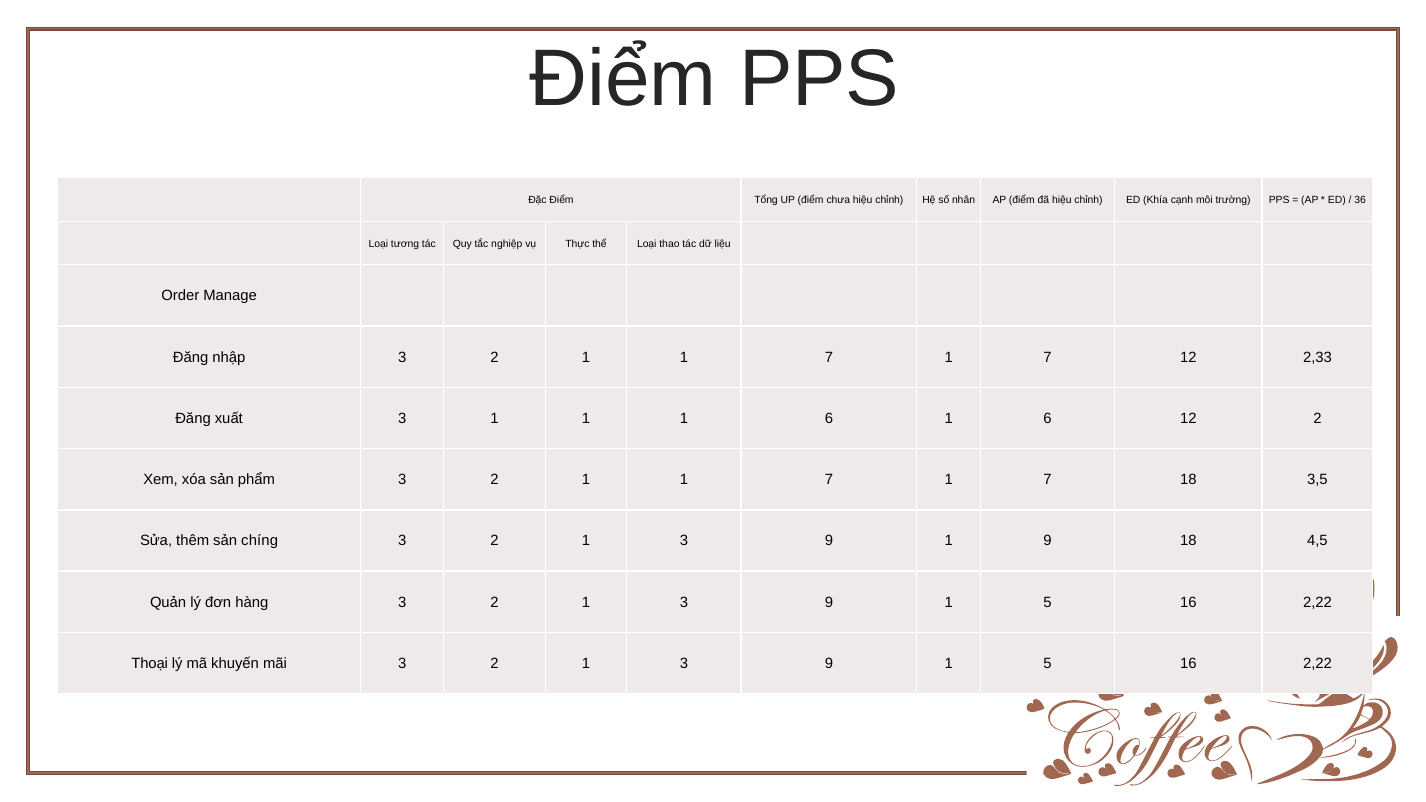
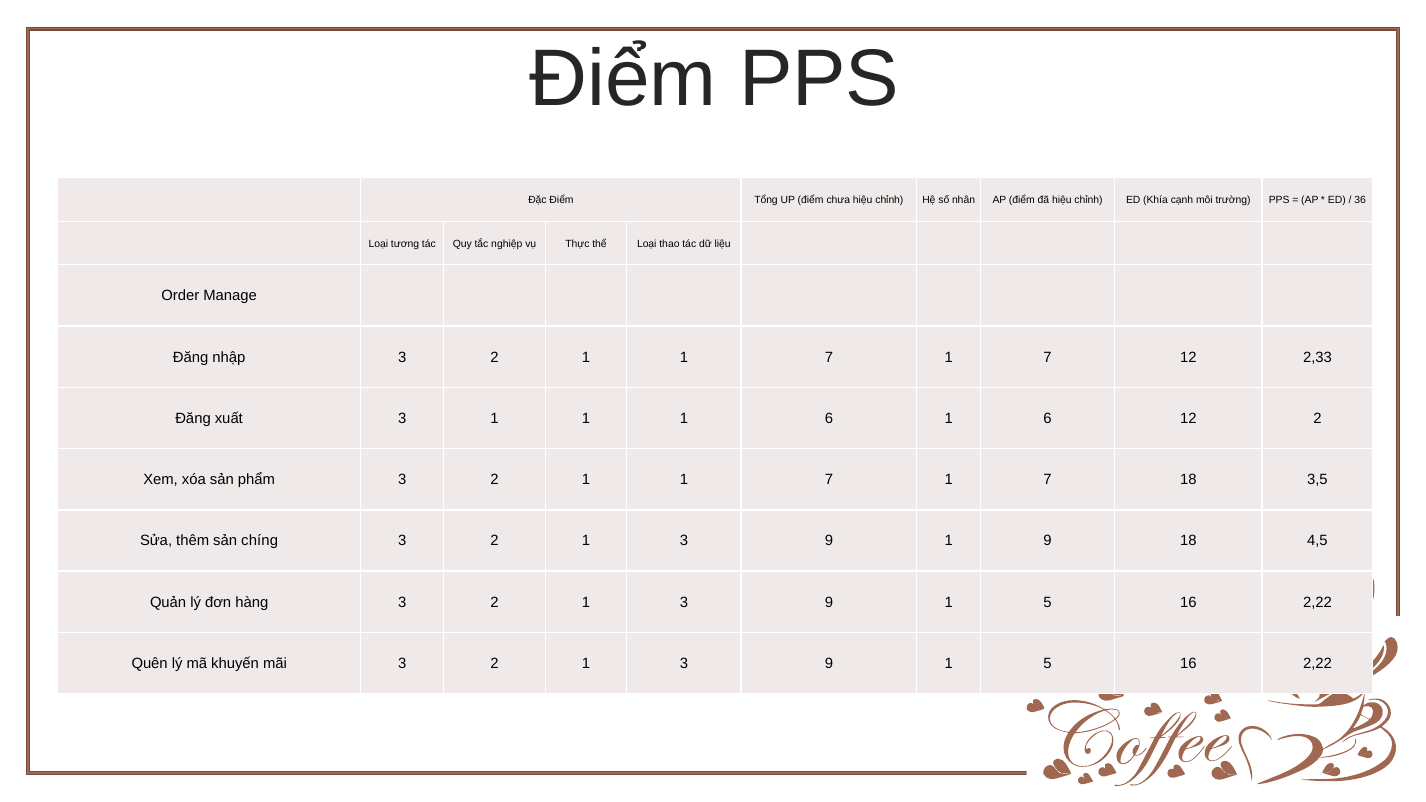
Thoại: Thoại -> Quên
